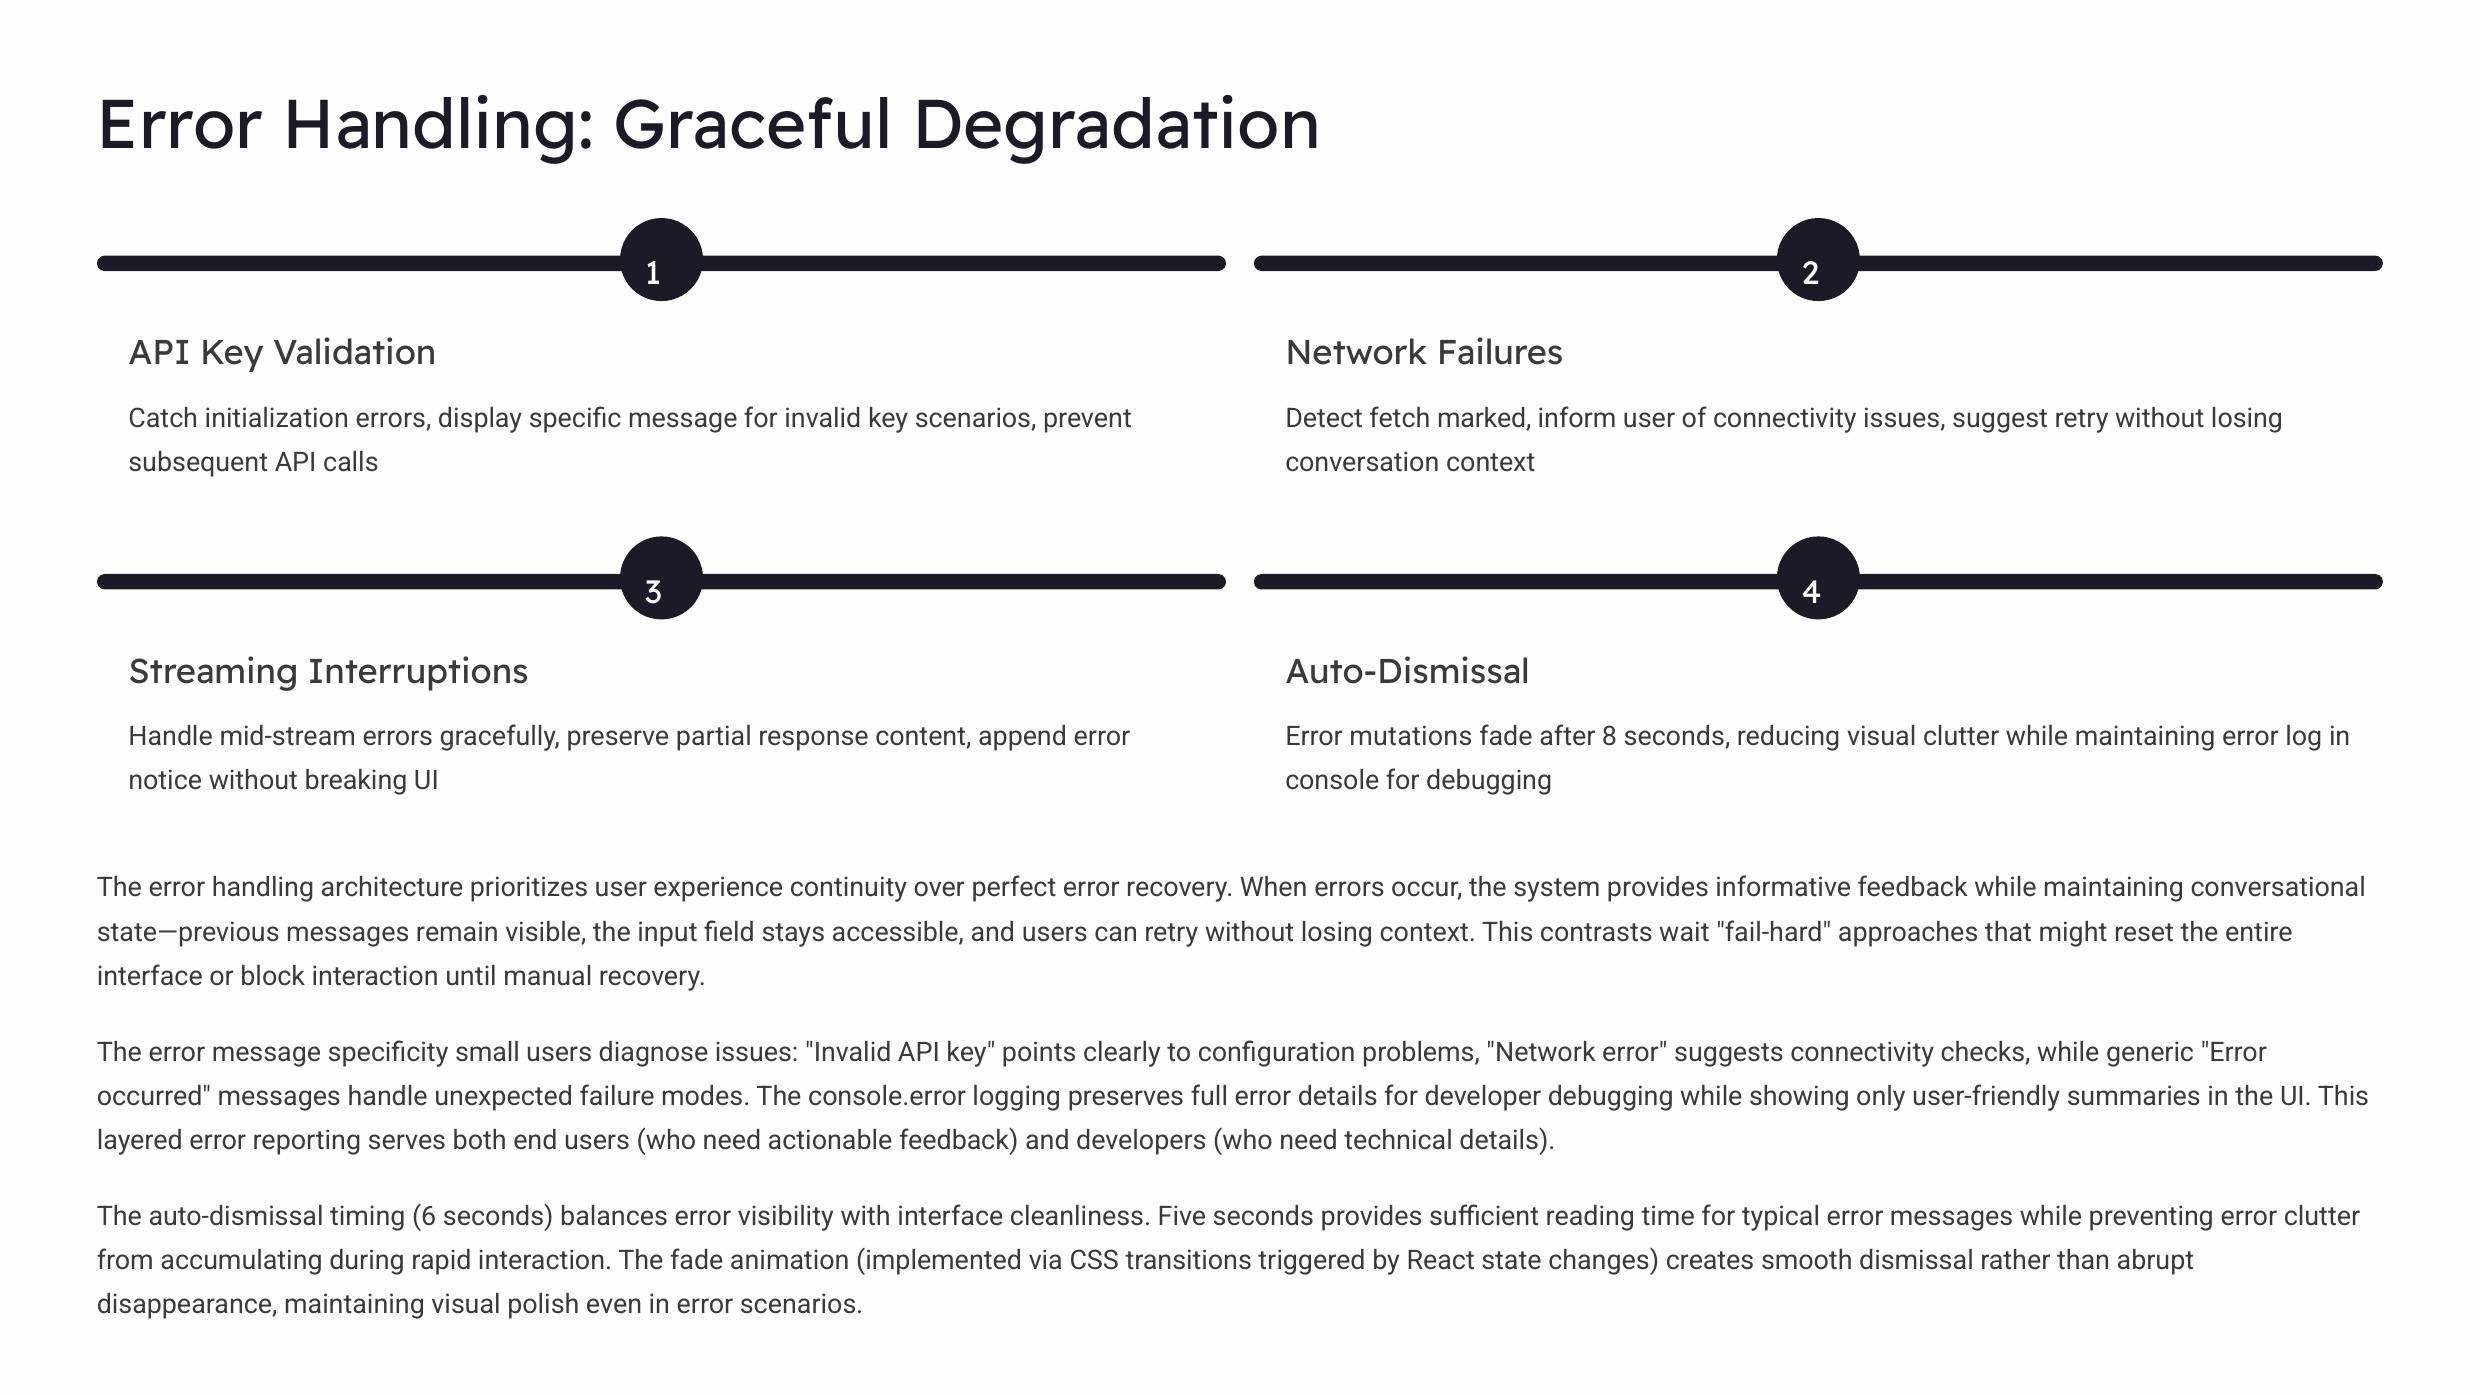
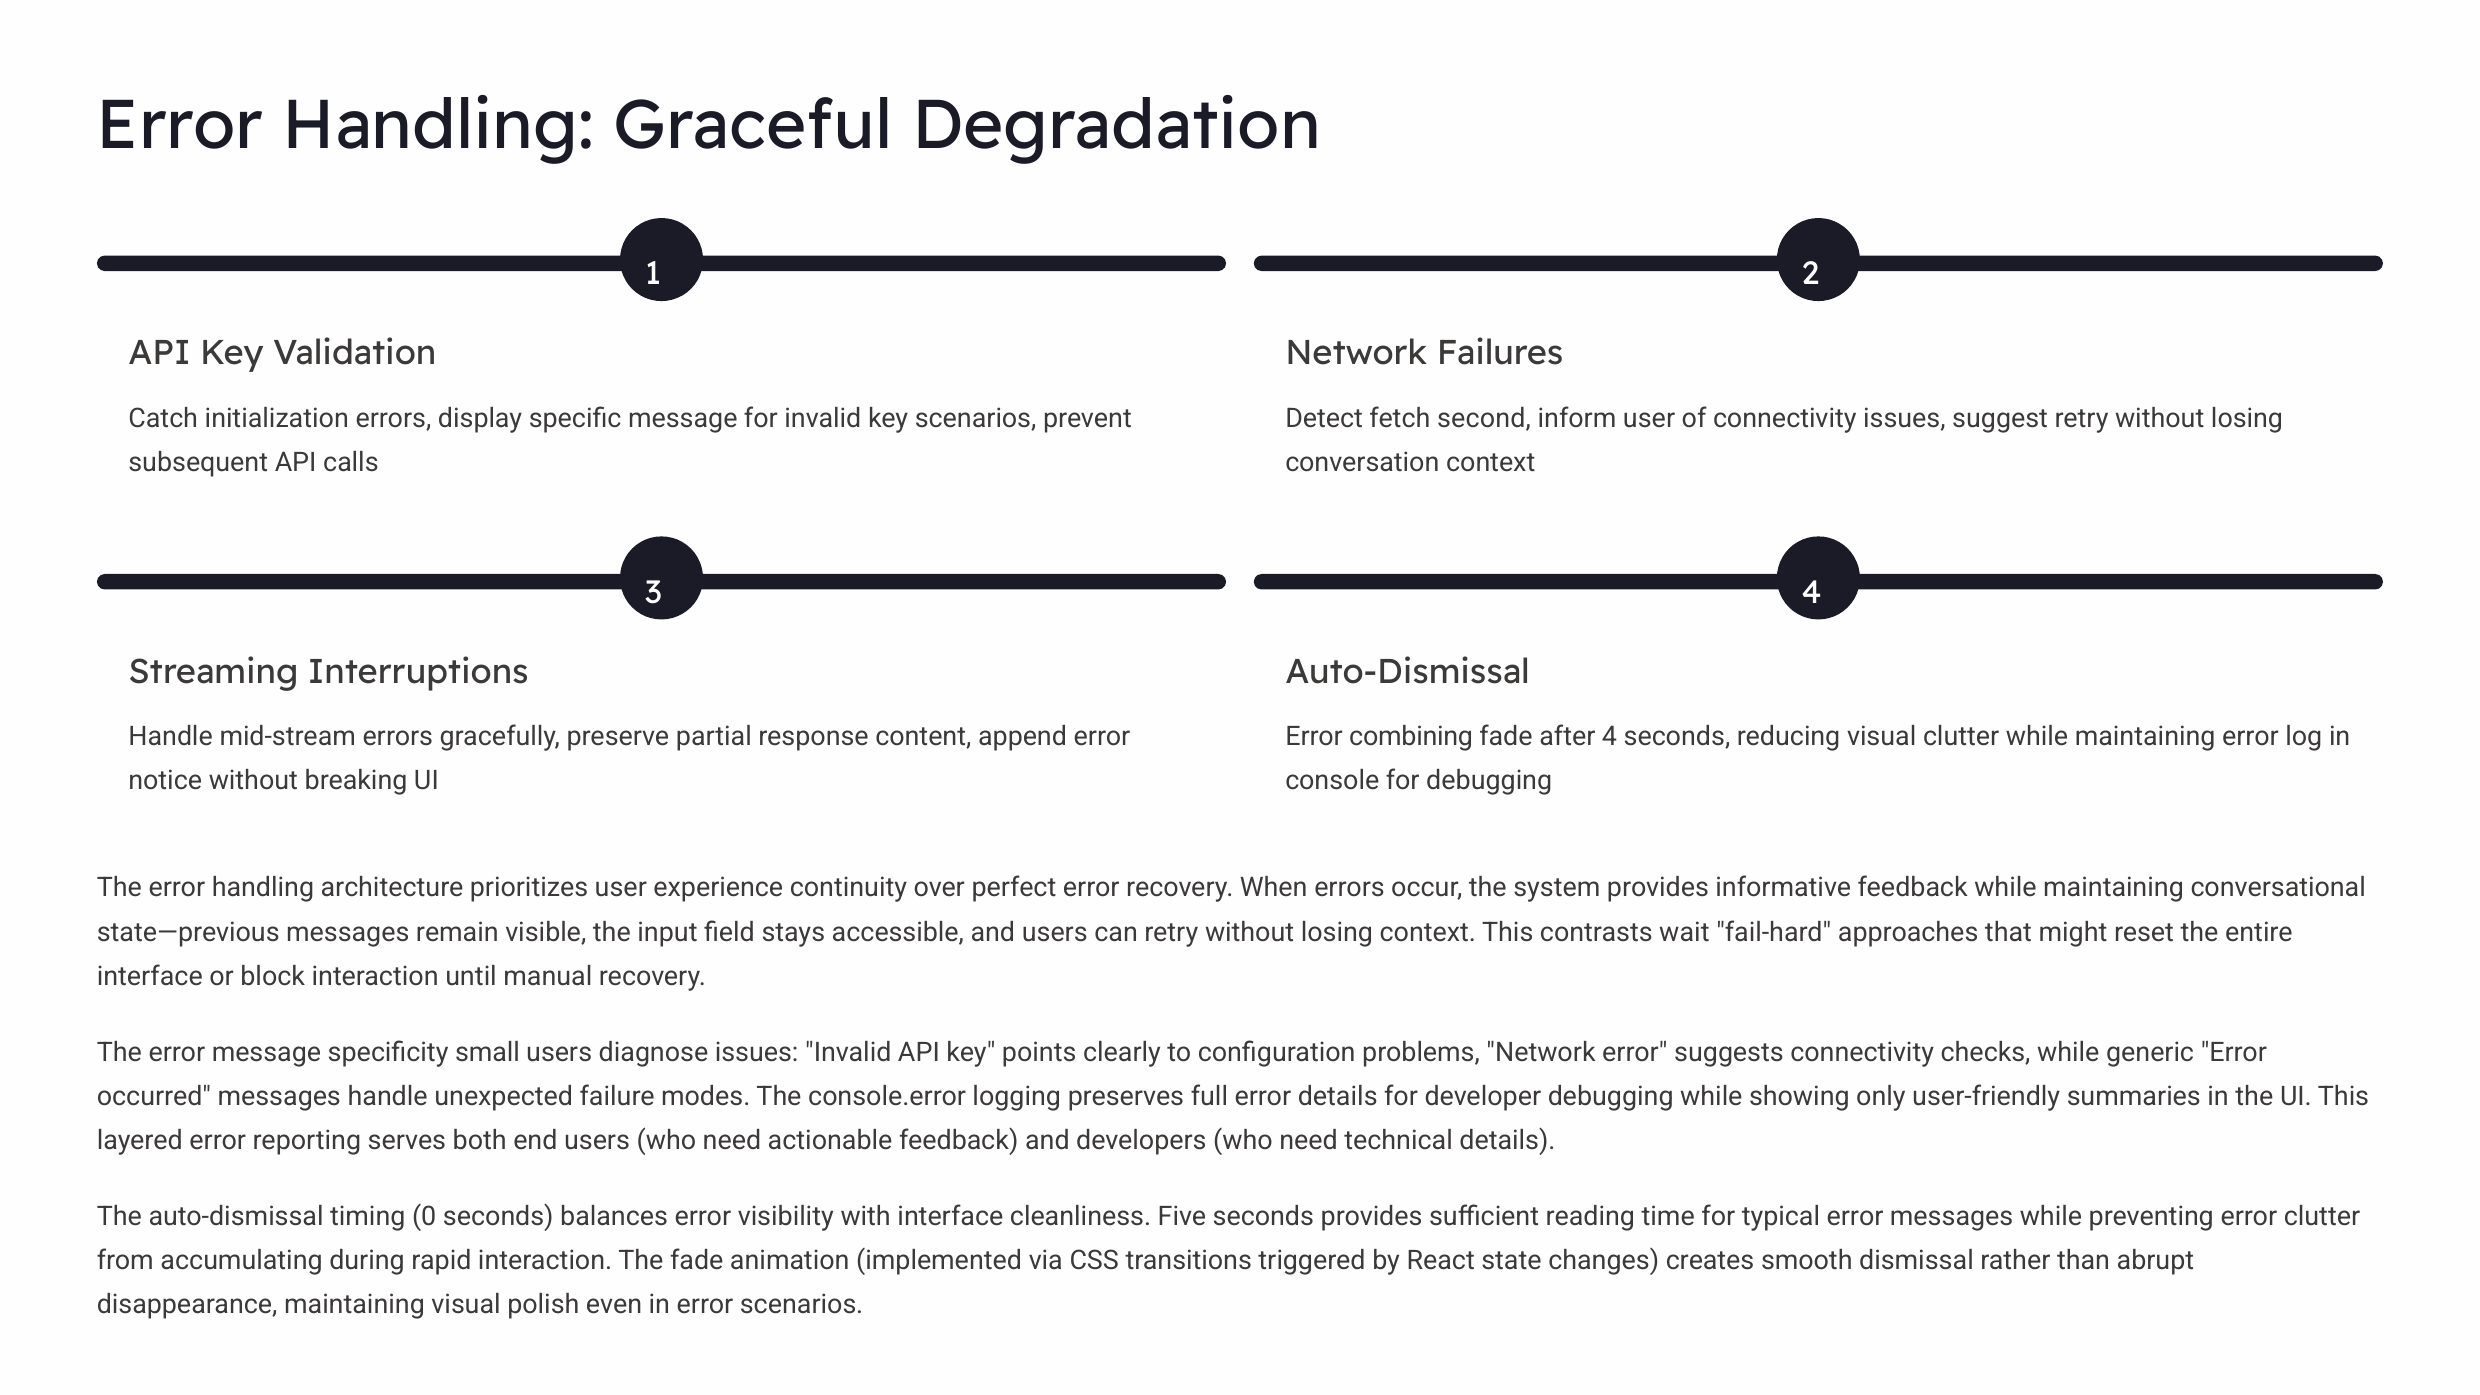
marked: marked -> second
mutations: mutations -> combining
after 8: 8 -> 4
6: 6 -> 0
